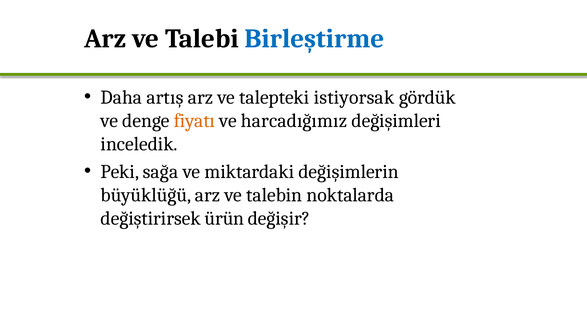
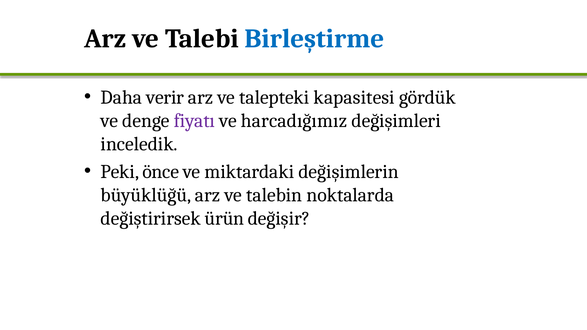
artış: artış -> verir
istiyorsak: istiyorsak -> kapasitesi
fiyatı colour: orange -> purple
sağa: sağa -> önce
